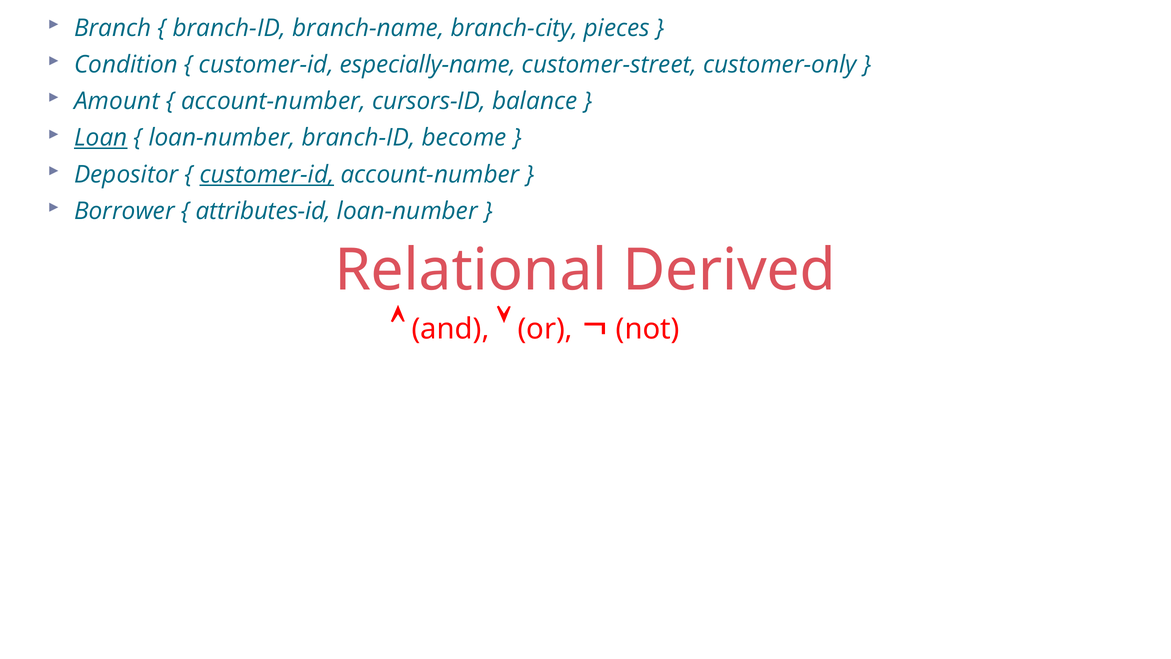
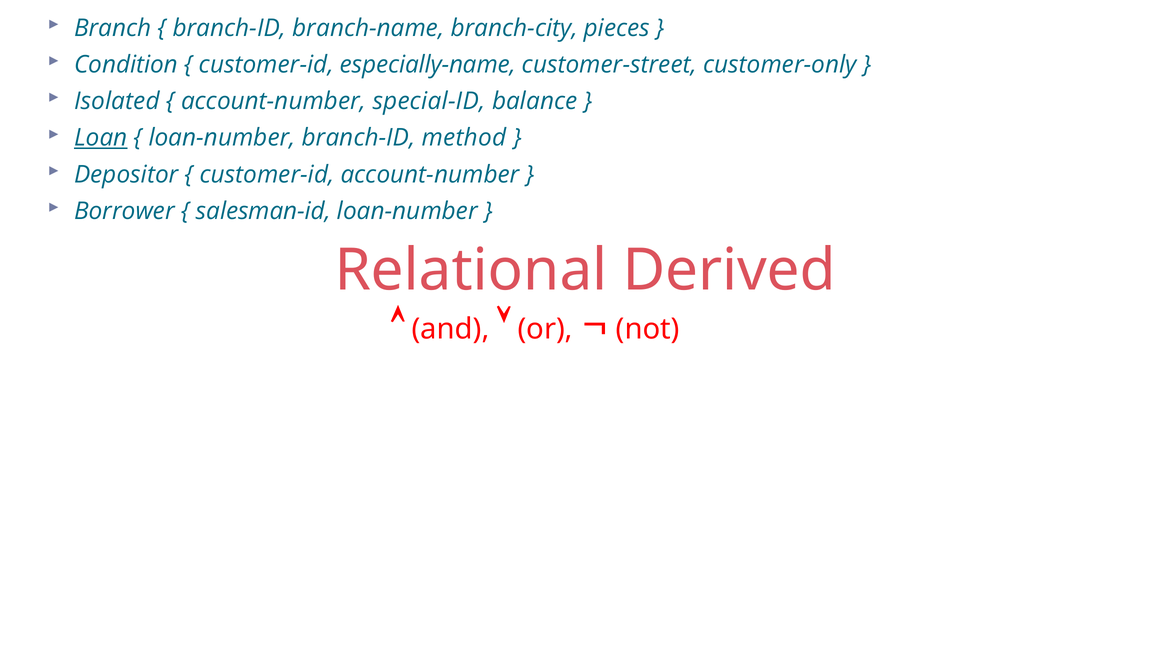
Amount: Amount -> Isolated
cursors-ID: cursors-ID -> special-ID
become: become -> method
customer-id at (267, 174) underline: present -> none
attributes-id: attributes-id -> salesman-id
